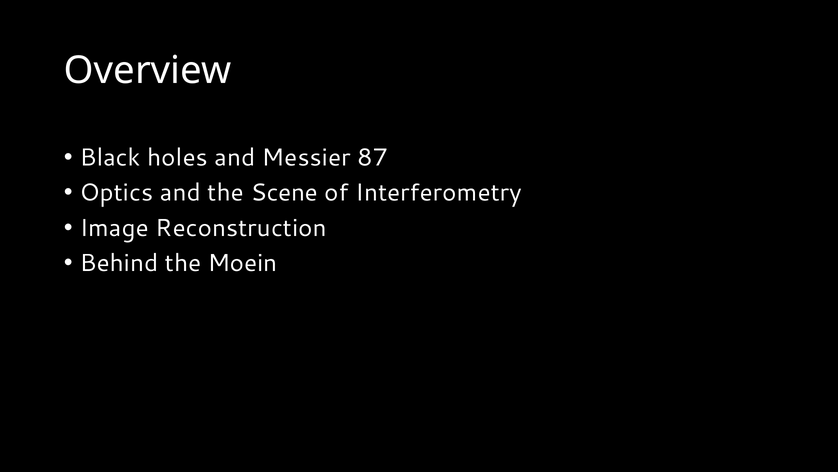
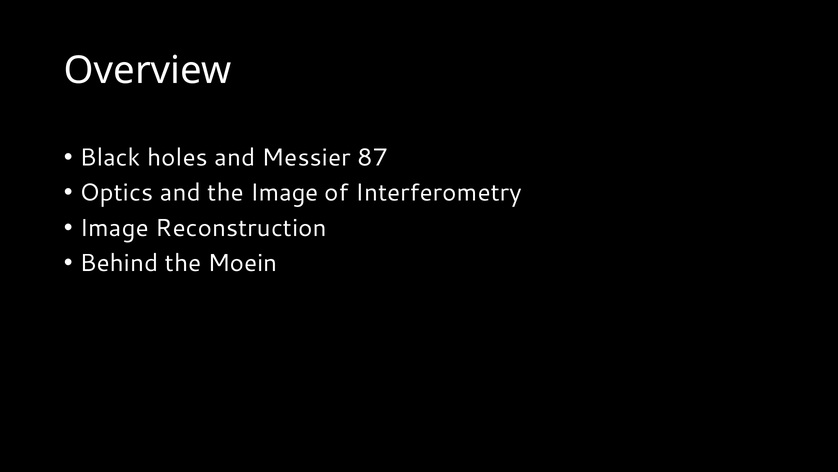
the Scene: Scene -> Image
